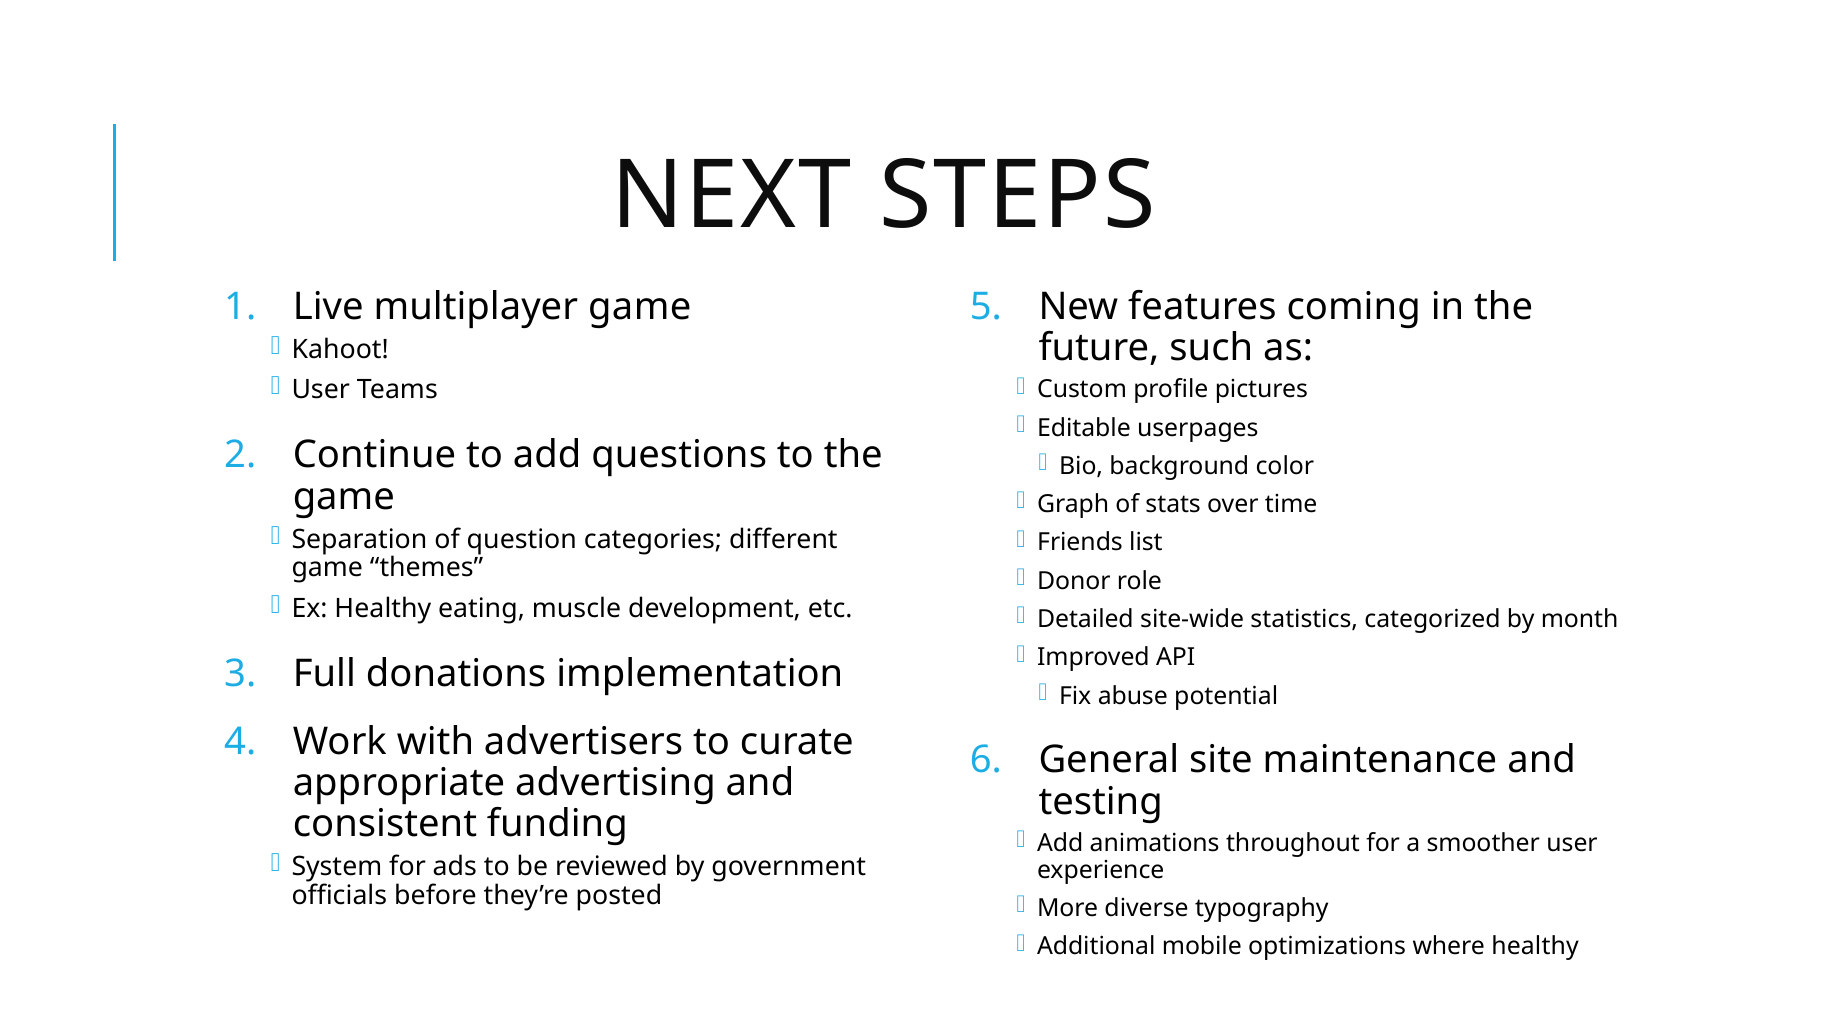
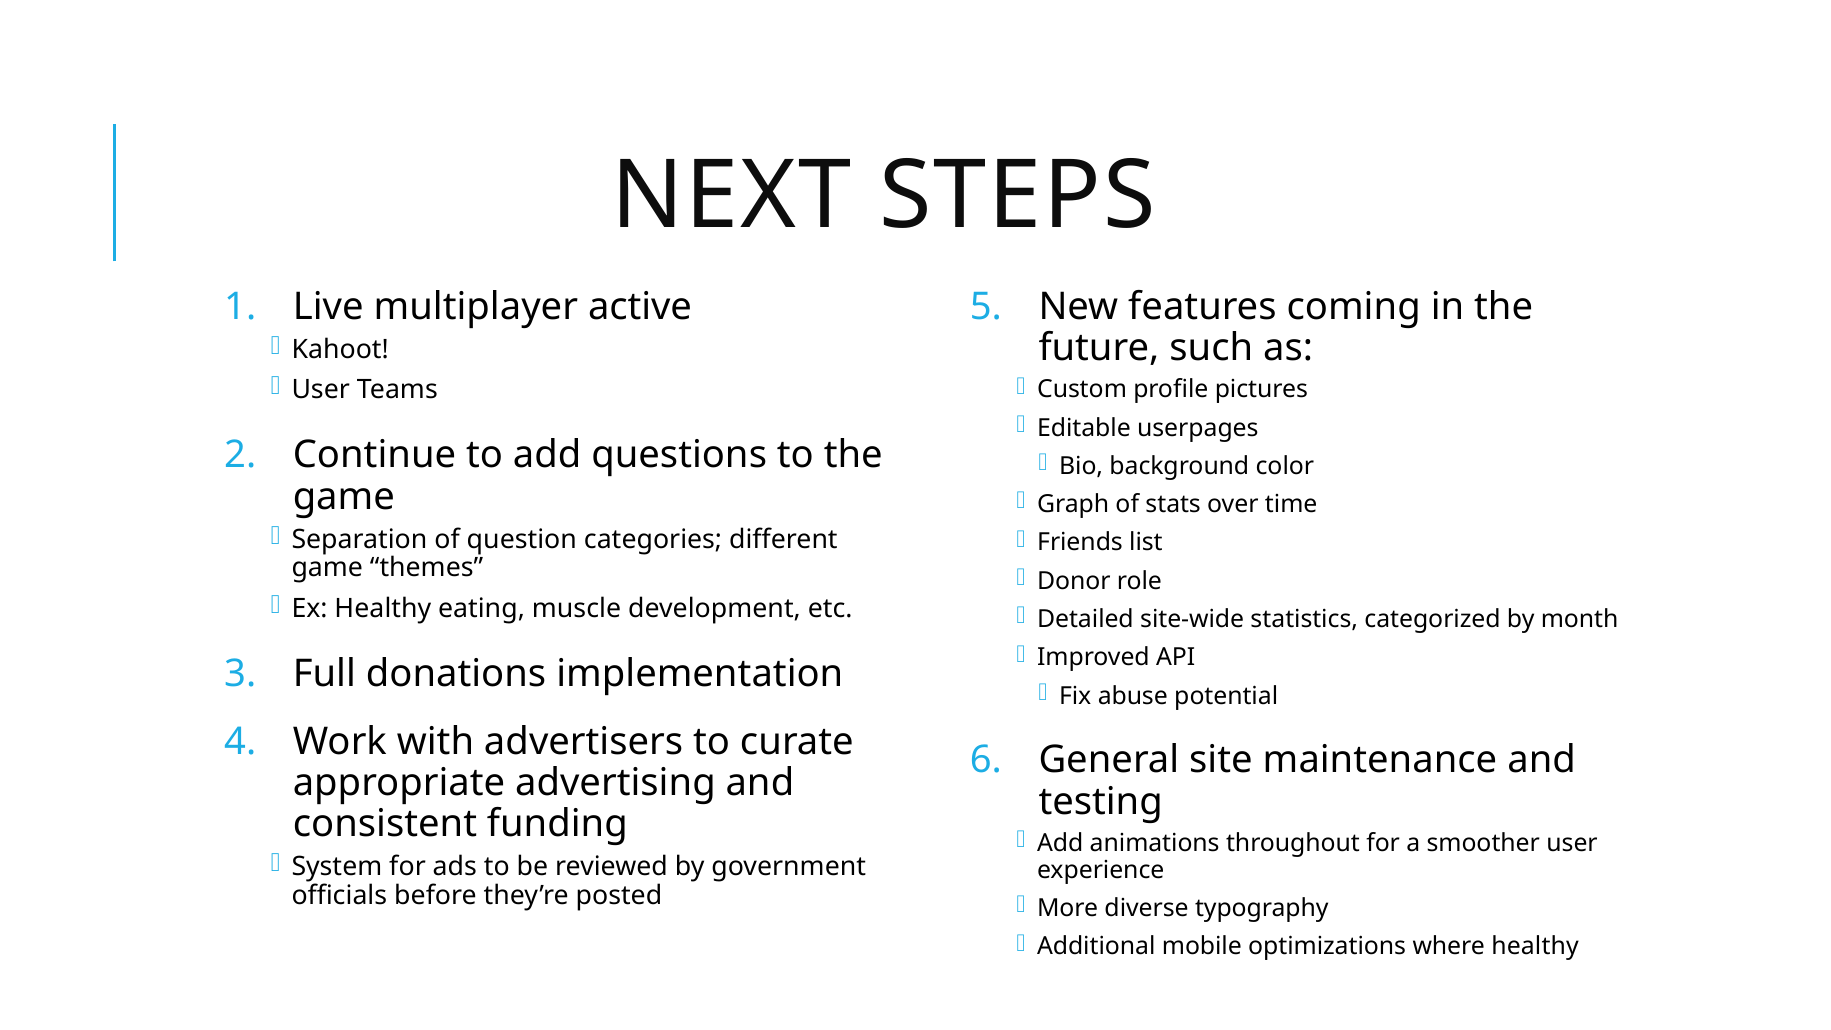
multiplayer game: game -> active
